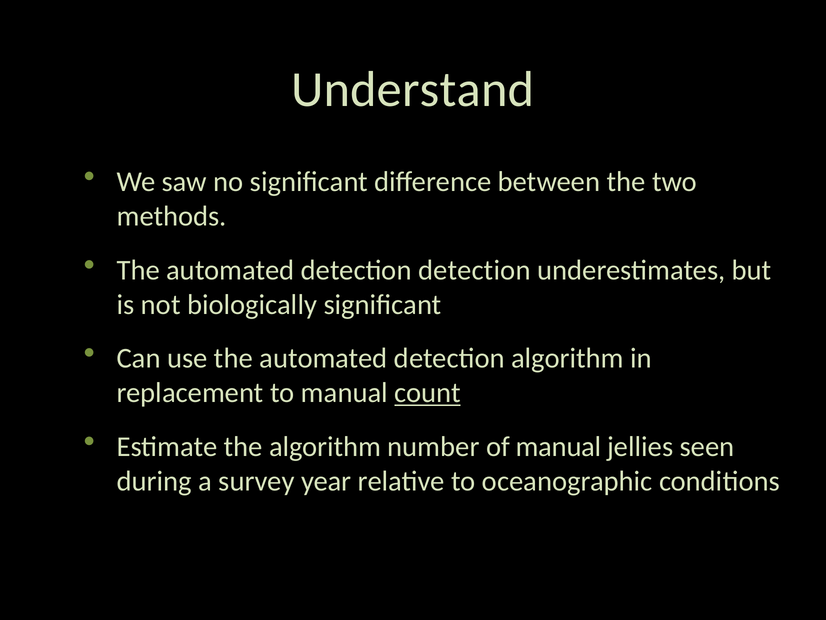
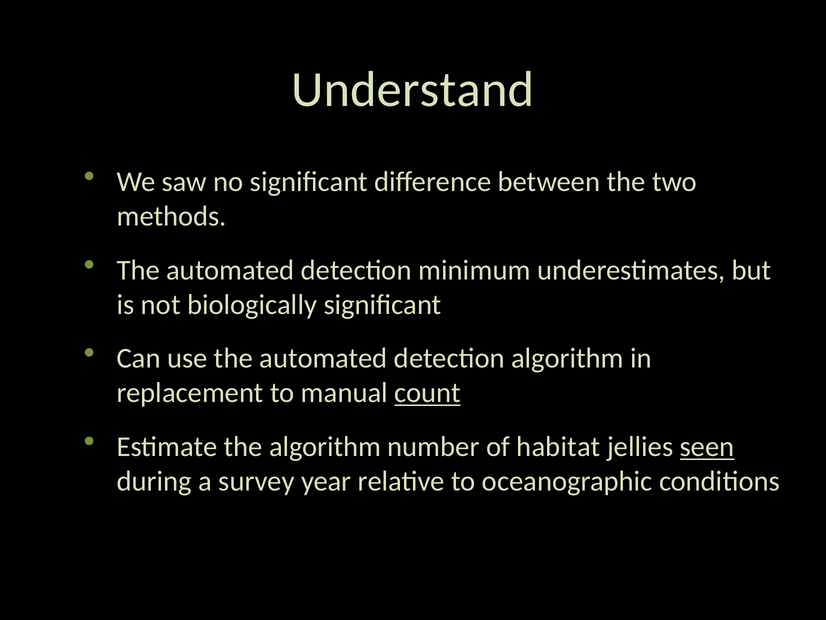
detection detection: detection -> minimum
of manual: manual -> habitat
seen underline: none -> present
